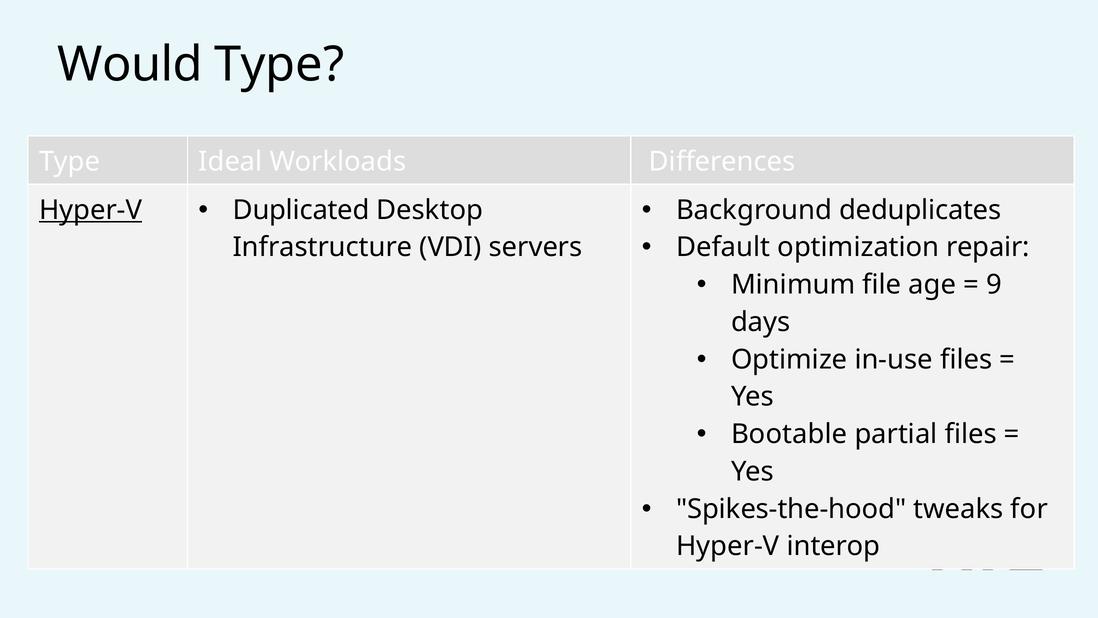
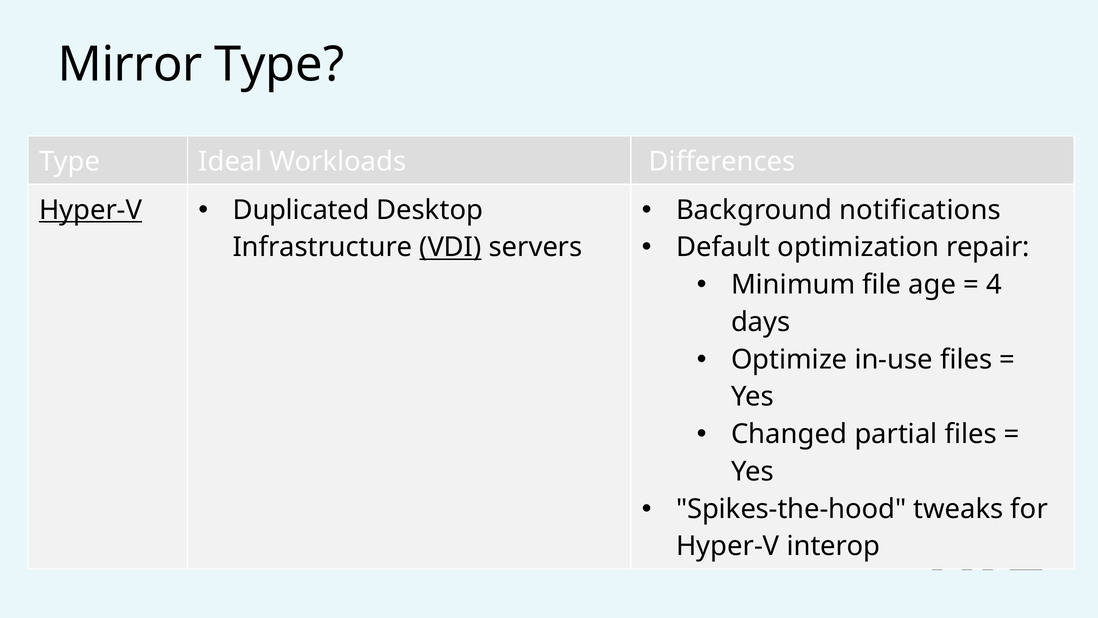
Would: Would -> Mirror
deduplicates: deduplicates -> notifications
VDI underline: none -> present
9: 9 -> 4
Bootable: Bootable -> Changed
